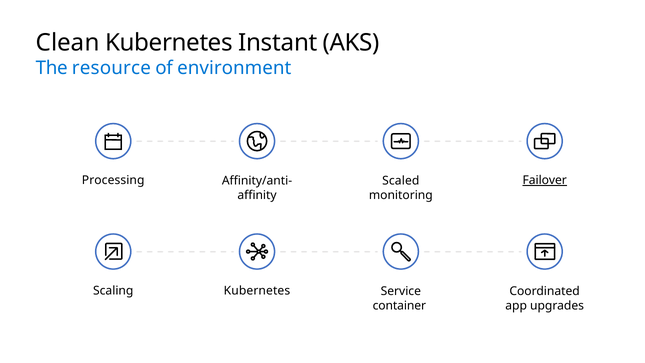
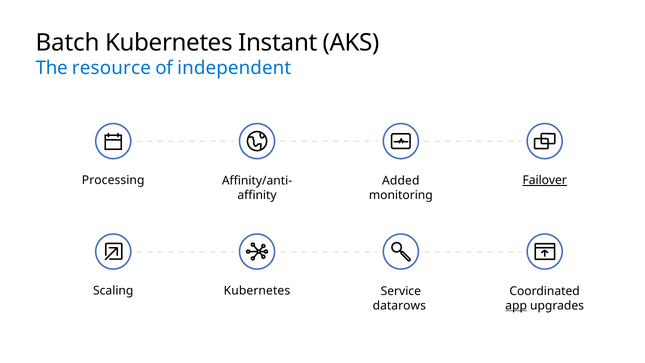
Clean: Clean -> Batch
environment: environment -> independent
Scaled: Scaled -> Added
container: container -> datarows
app underline: none -> present
